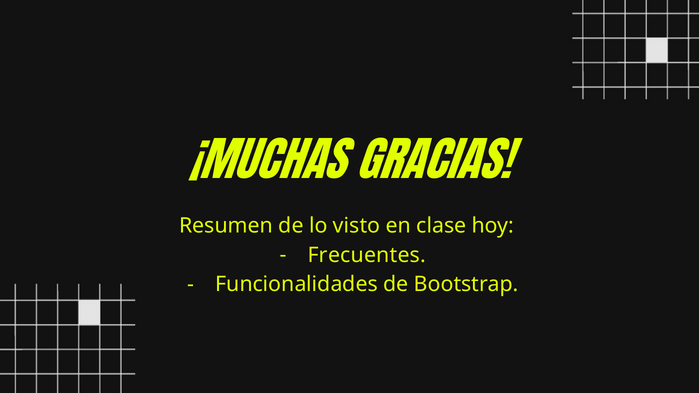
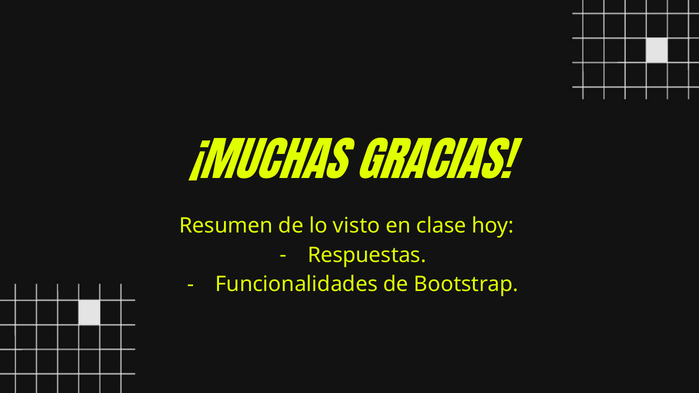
Frecuentes: Frecuentes -> Respuestas
